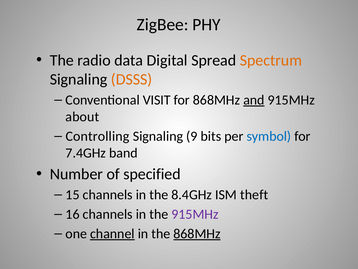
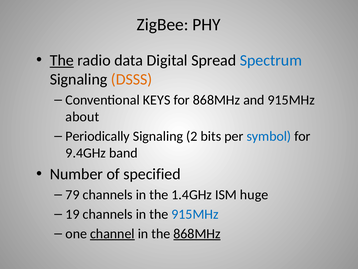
The at (62, 60) underline: none -> present
Spectrum colour: orange -> blue
VISIT: VISIT -> KEYS
and underline: present -> none
Controlling: Controlling -> Periodically
9: 9 -> 2
7.4GHz: 7.4GHz -> 9.4GHz
15: 15 -> 79
8.4GHz: 8.4GHz -> 1.4GHz
theft: theft -> huge
16: 16 -> 19
915MHz at (195, 214) colour: purple -> blue
